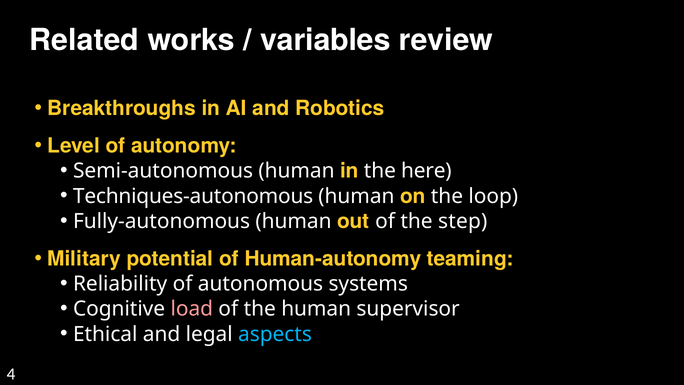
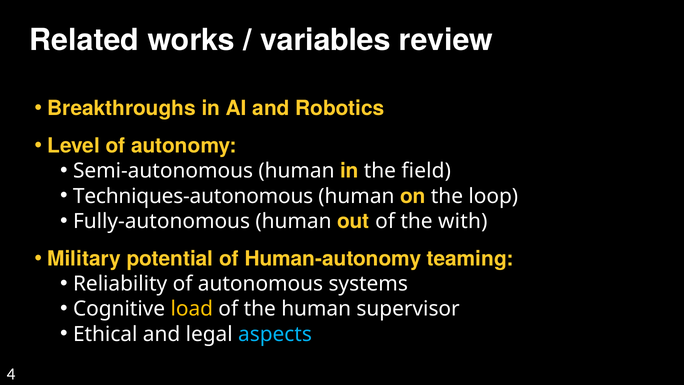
here: here -> field
step: step -> with
load colour: pink -> yellow
